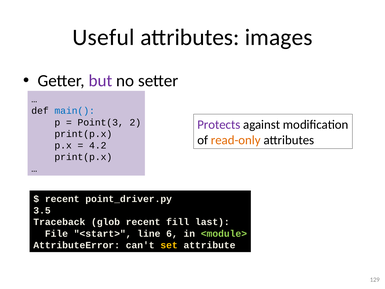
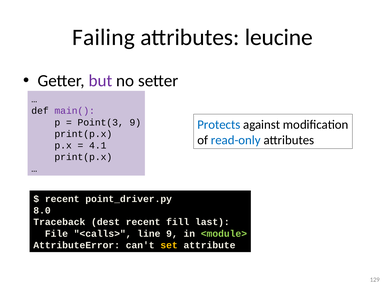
Useful: Useful -> Failing
images: images -> leucine
main( colour: blue -> purple
Point(3 2: 2 -> 9
Protects colour: purple -> blue
read-only colour: orange -> blue
4.2: 4.2 -> 4.1
3.5: 3.5 -> 8.0
glob: glob -> dest
<start>: <start> -> <calls>
line 6: 6 -> 9
